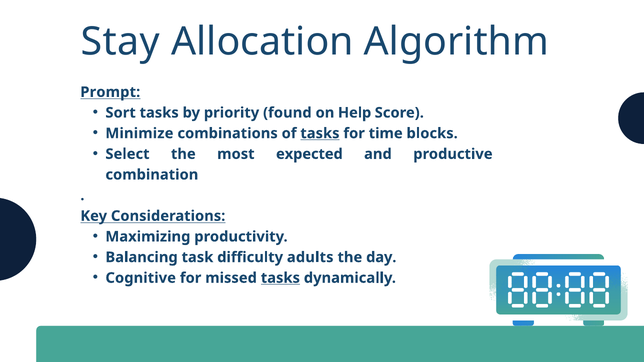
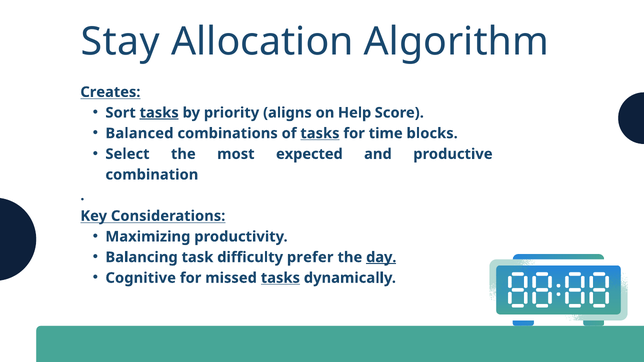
Prompt: Prompt -> Creates
tasks at (159, 113) underline: none -> present
found: found -> aligns
Minimize: Minimize -> Balanced
adults: adults -> prefer
day underline: none -> present
